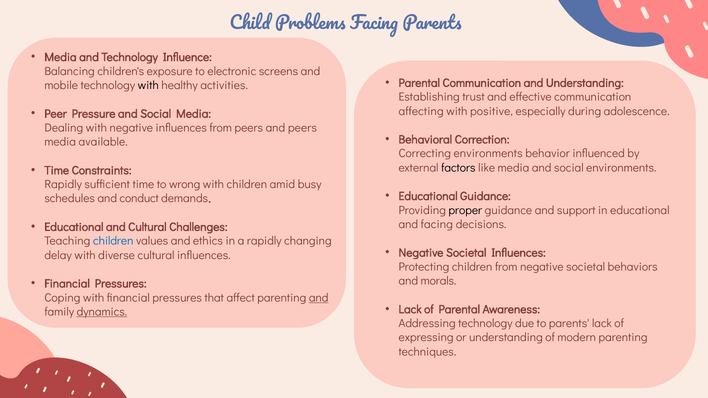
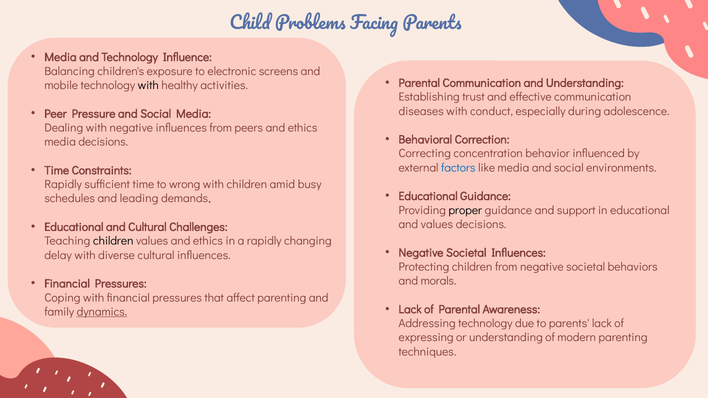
affecting: affecting -> diseases
positive: positive -> conduct
peers and peers: peers -> ethics
media available: available -> decisions
Correcting environments: environments -> concentration
factors colour: black -> blue
conduct: conduct -> leading
and facing: facing -> values
children at (113, 241) colour: blue -> black
and at (319, 298) underline: present -> none
